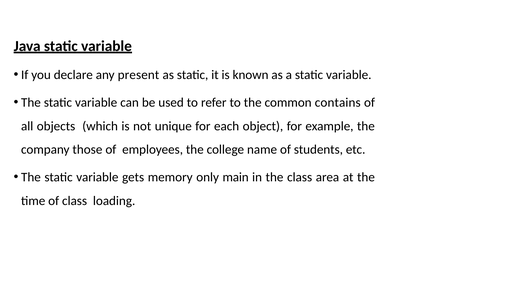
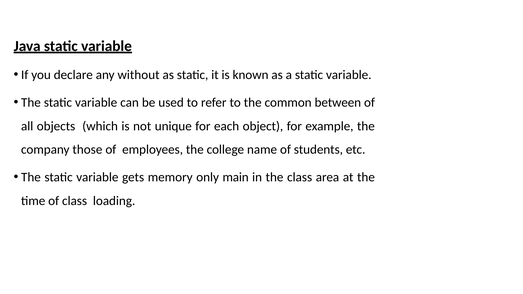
present: present -> without
contains: contains -> between
